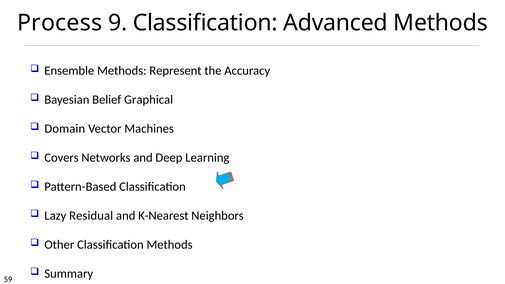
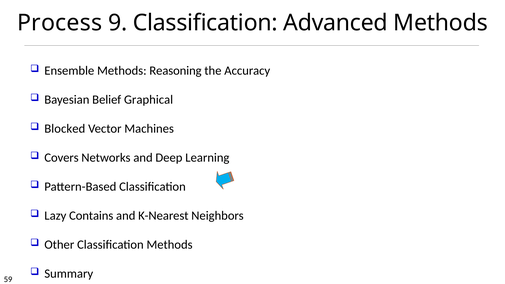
Represent: Represent -> Reasoning
Domain: Domain -> Blocked
Residual: Residual -> Contains
